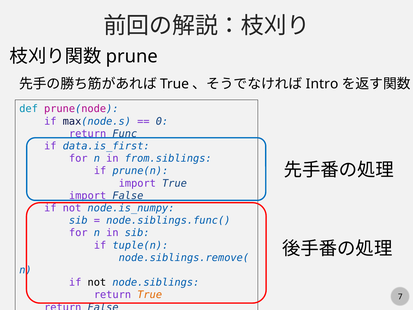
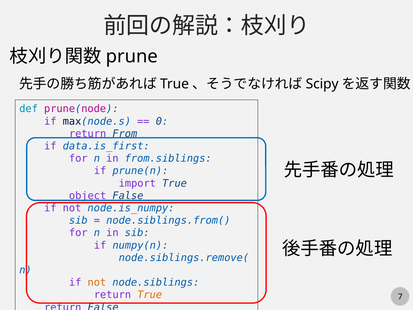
Intro: Intro -> Scipy
Func: Func -> From
import at (88, 196): import -> object
node.siblings.func(: node.siblings.func( -> node.siblings.from(
tuple(n: tuple(n -> numpy(n
not at (97, 282) colour: black -> orange
